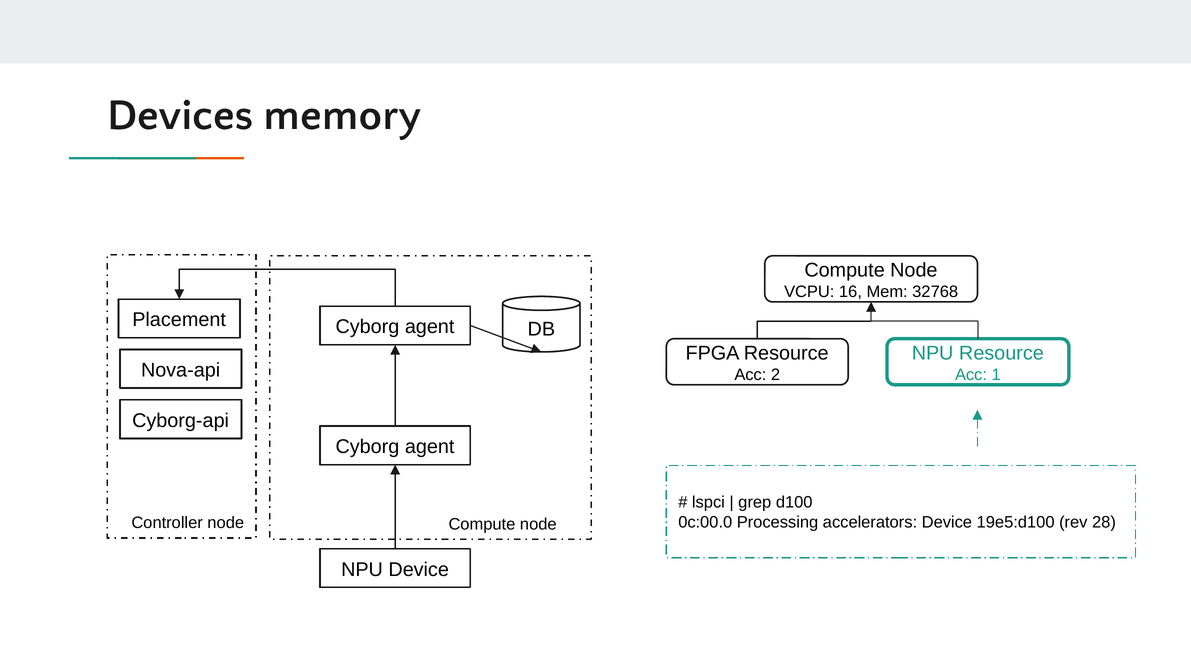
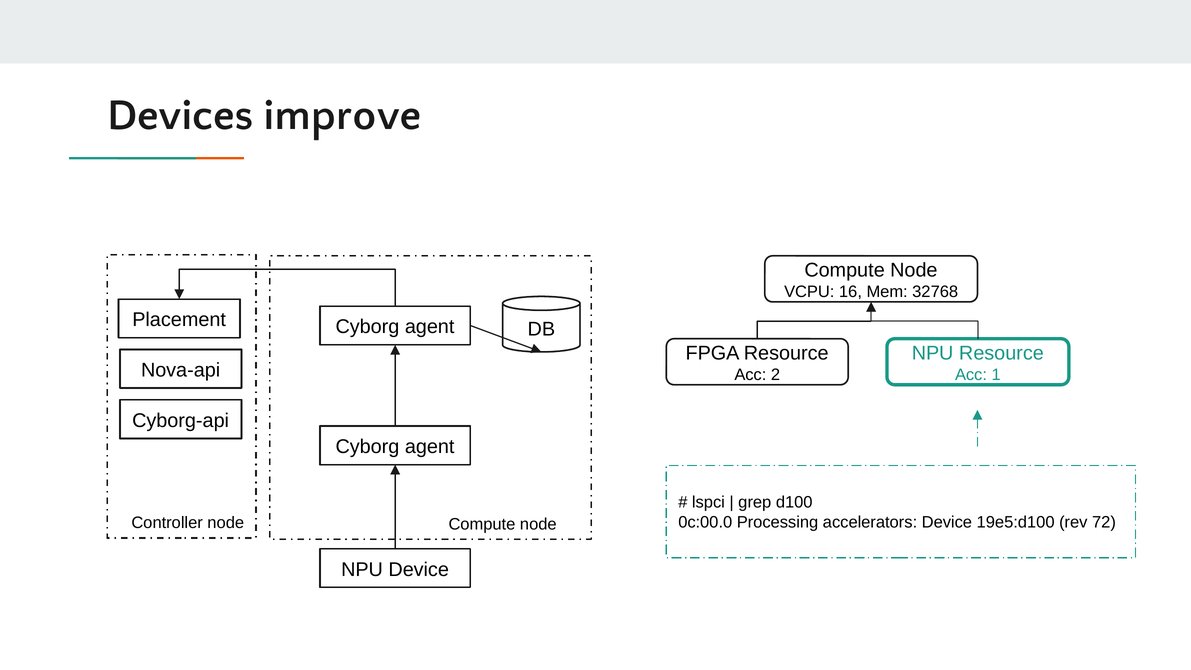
memory: memory -> improve
28: 28 -> 72
